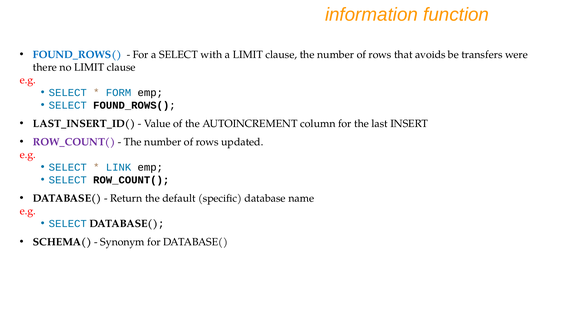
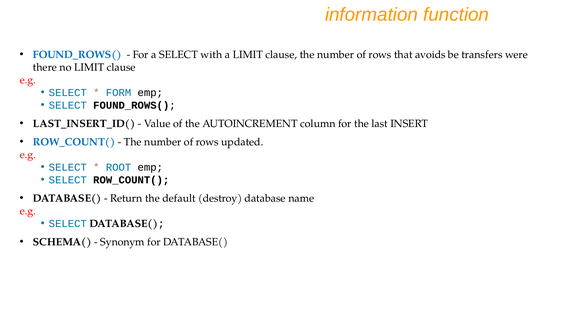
ROW_COUNT( at (74, 142) colour: purple -> blue
LINK: LINK -> ROOT
specific: specific -> destroy
